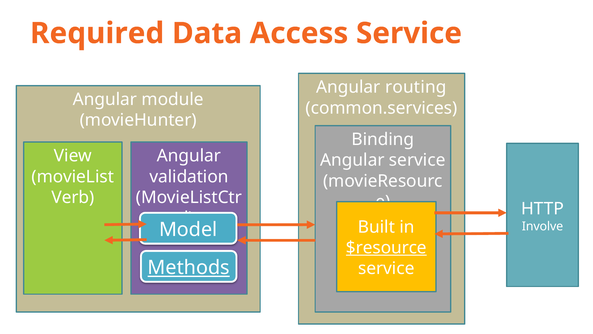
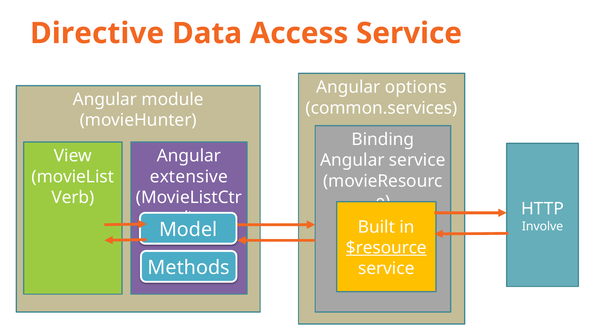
Required: Required -> Directive
routing: routing -> options
validation: validation -> extensive
Methods underline: present -> none
